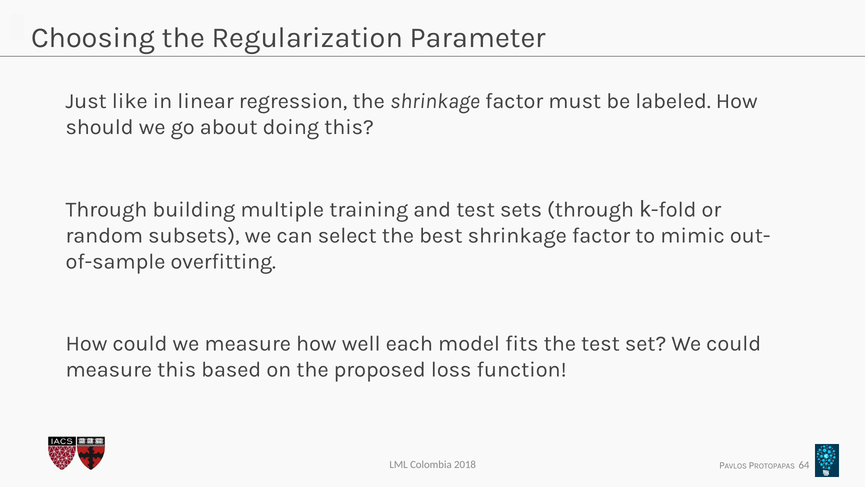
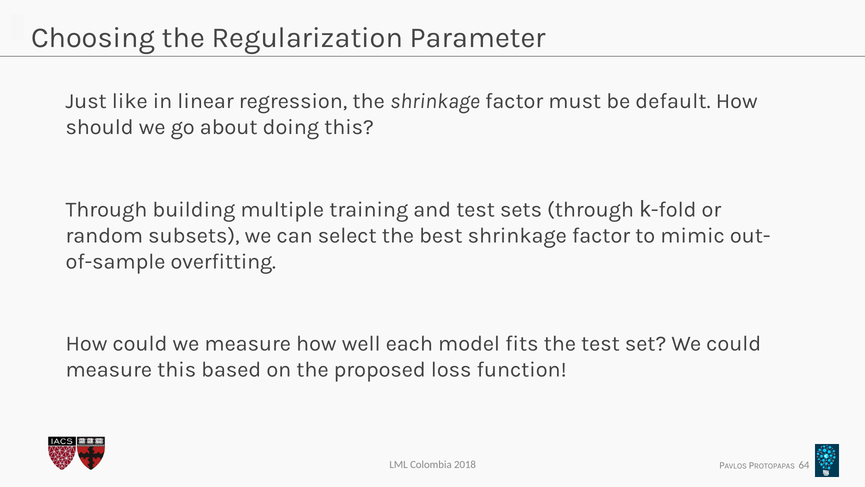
labeled: labeled -> default
